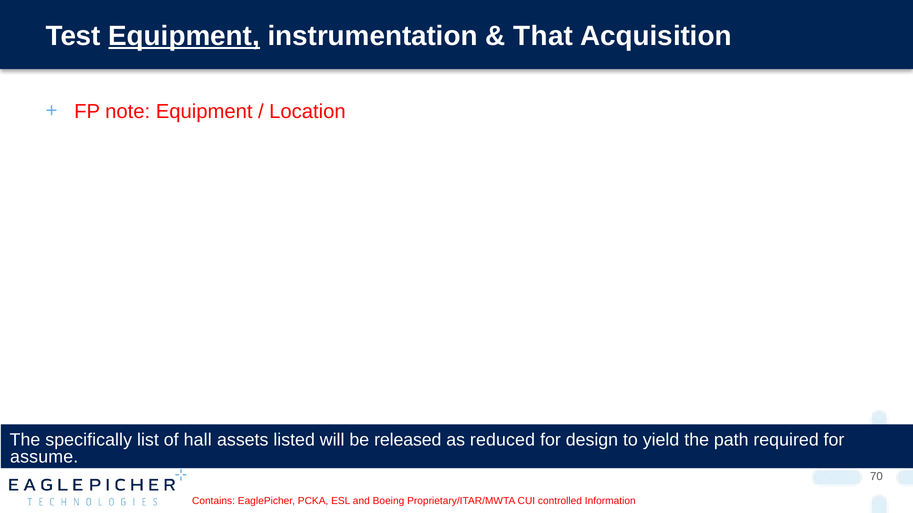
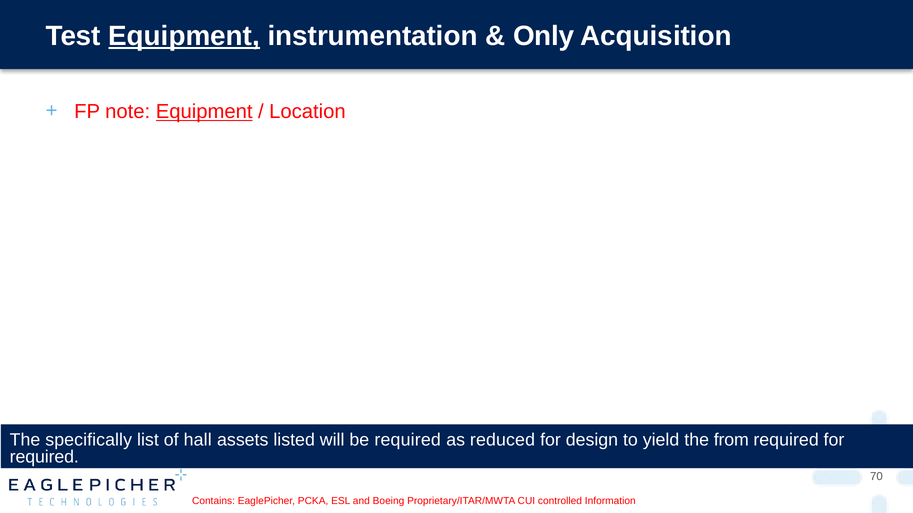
That: That -> Only
Equipment at (204, 112) underline: none -> present
be released: released -> required
path: path -> from
assume at (44, 458): assume -> required
